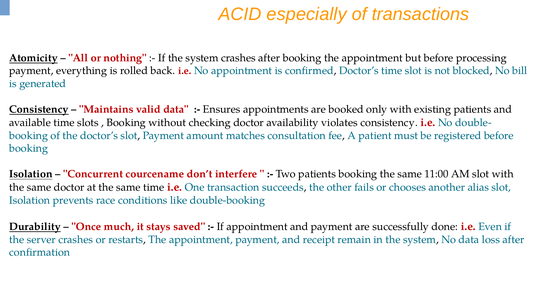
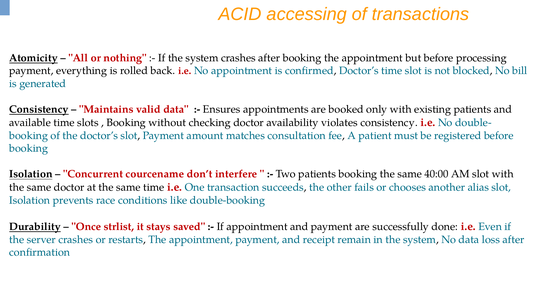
especially: especially -> accessing
11:00: 11:00 -> 40:00
much: much -> strlist
